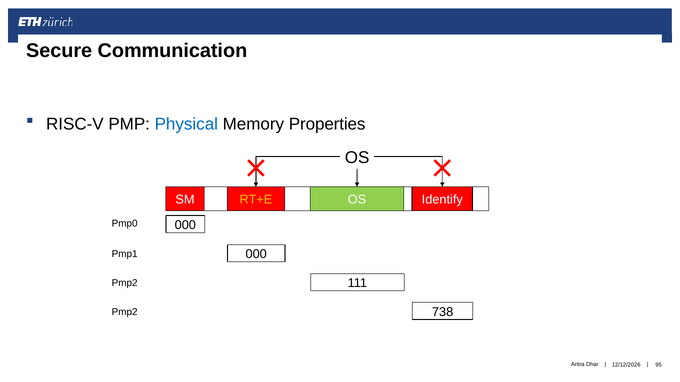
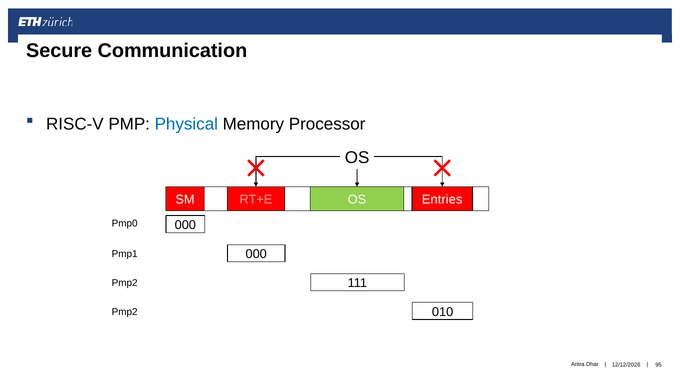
Properties: Properties -> Processor
RT+E colour: yellow -> pink
Identify: Identify -> Entries
738: 738 -> 010
